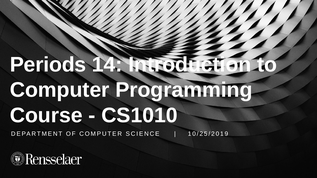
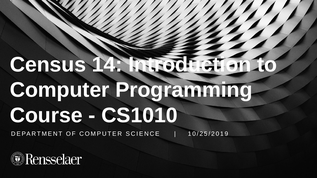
Periods: Periods -> Census
